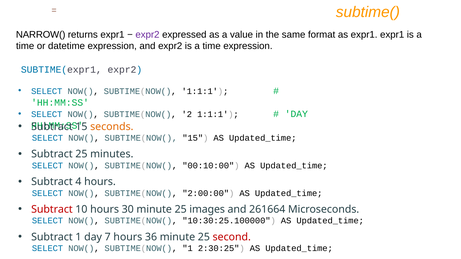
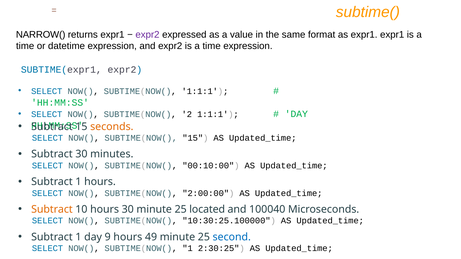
Subtract 25: 25 -> 30
4 at (78, 182): 4 -> 1
Subtract at (52, 210) colour: red -> orange
images: images -> located
261664: 261664 -> 100040
7: 7 -> 9
36: 36 -> 49
second colour: red -> blue
